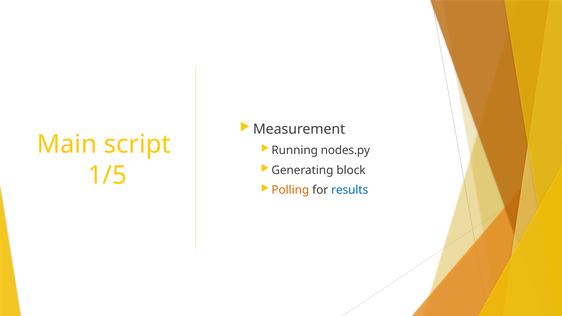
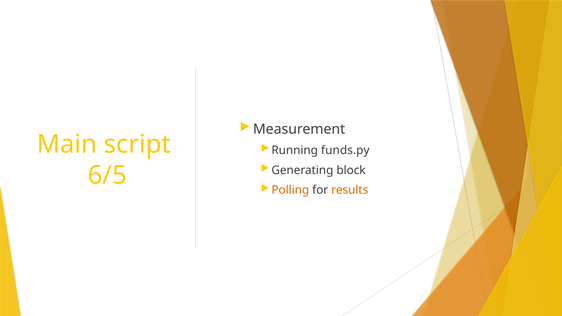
nodes.py: nodes.py -> funds.py
1/5: 1/5 -> 6/5
results colour: blue -> orange
